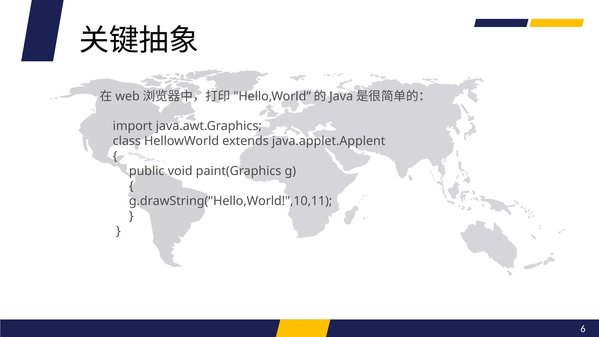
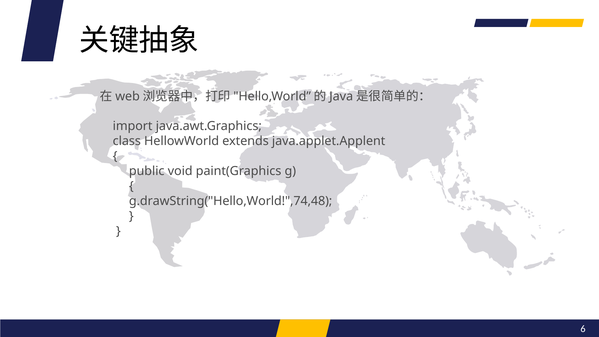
g.drawString("Hello,World!",10,11: g.drawString("Hello,World!",10,11 -> g.drawString("Hello,World!",74,48
